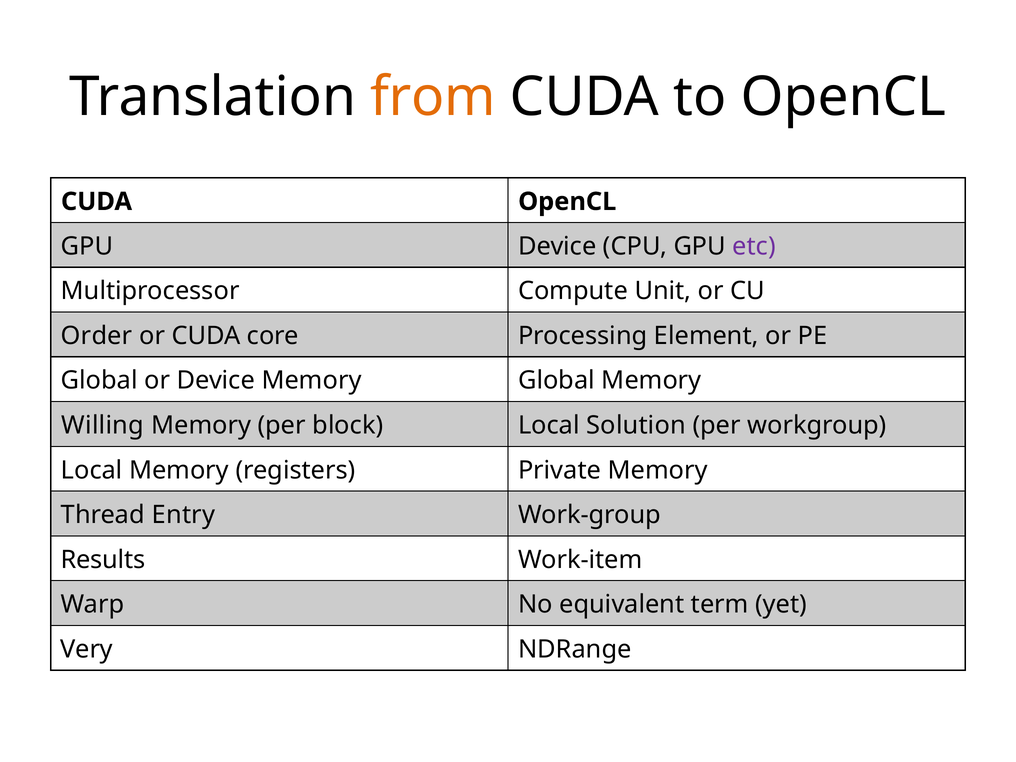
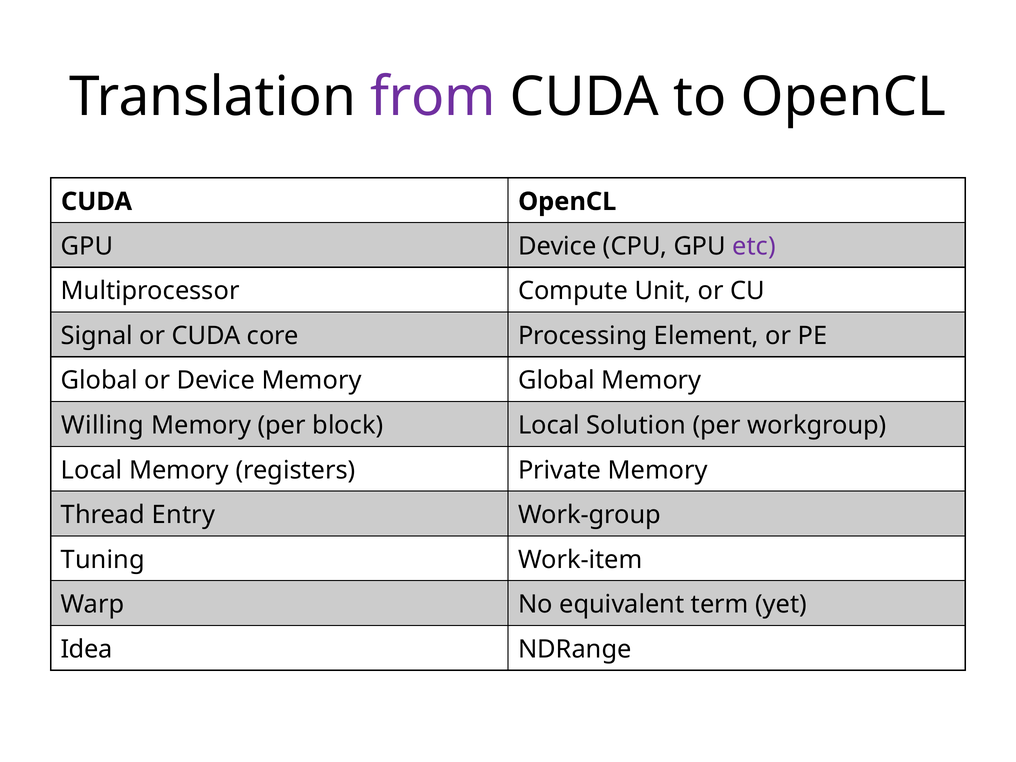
from colour: orange -> purple
Order: Order -> Signal
Results: Results -> Tuning
Very: Very -> Idea
